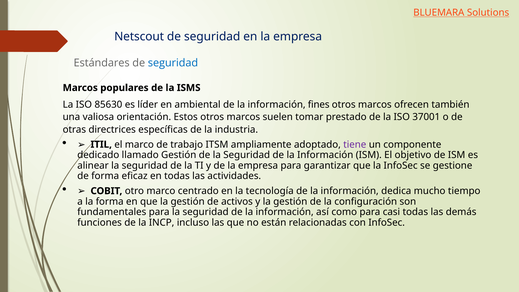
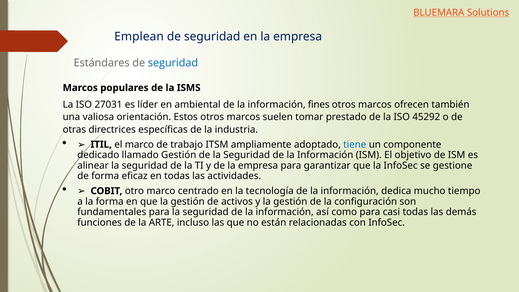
Netscout: Netscout -> Emplean
85630: 85630 -> 27031
37001: 37001 -> 45292
tiene colour: purple -> blue
INCP: INCP -> ARTE
